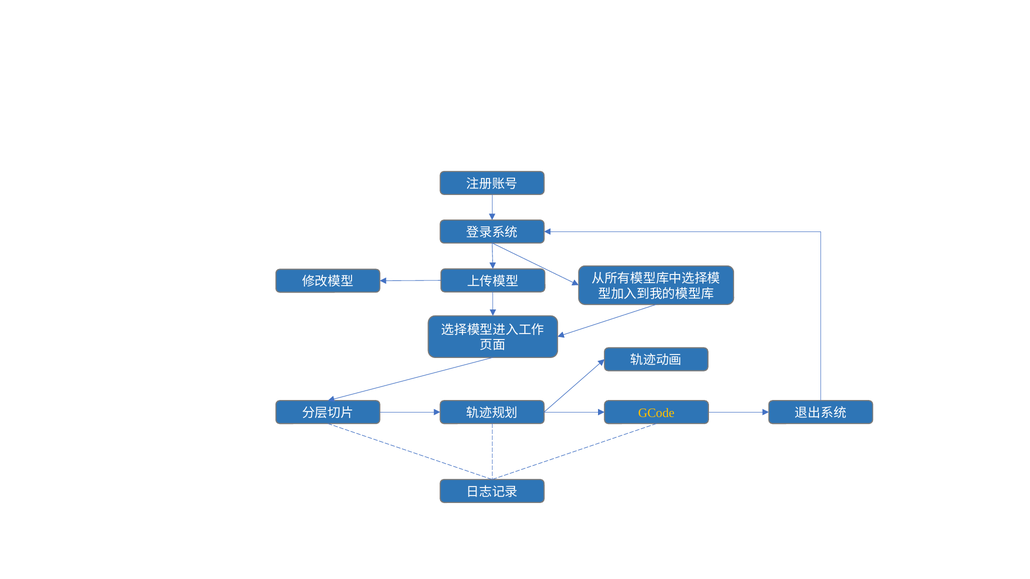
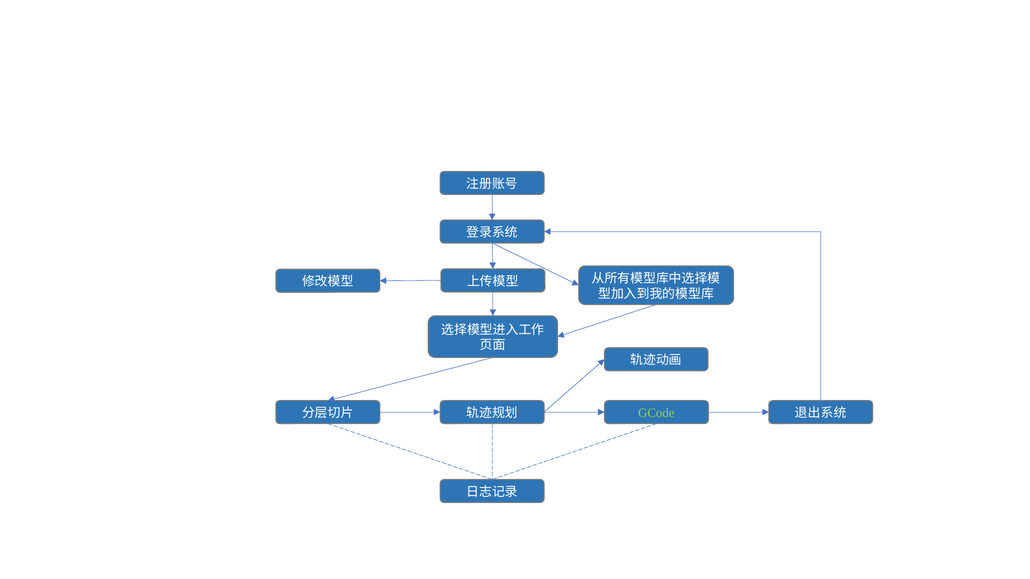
GCode colour: yellow -> light green
